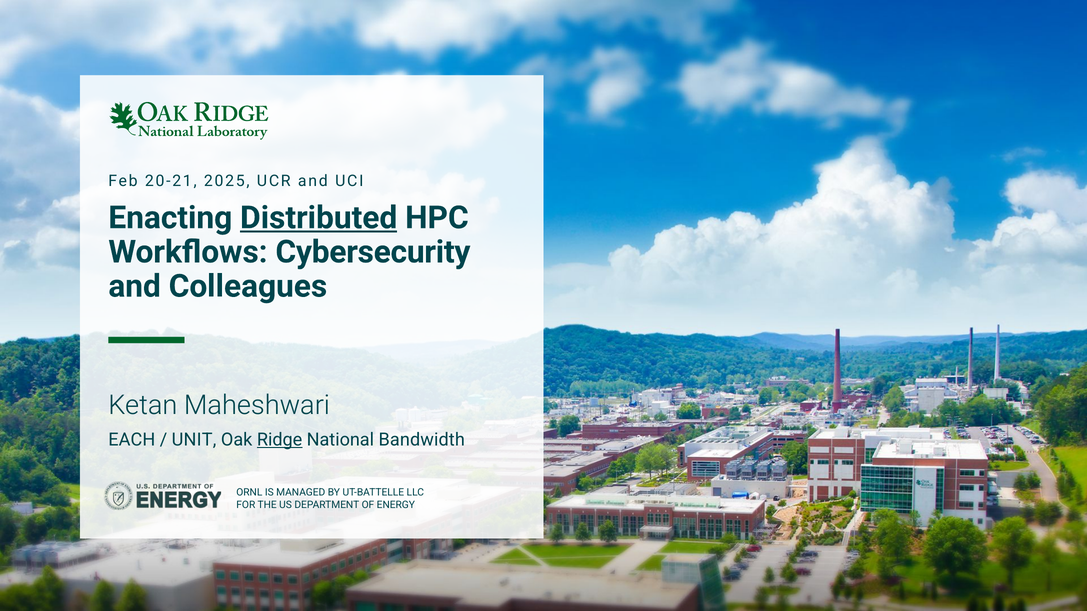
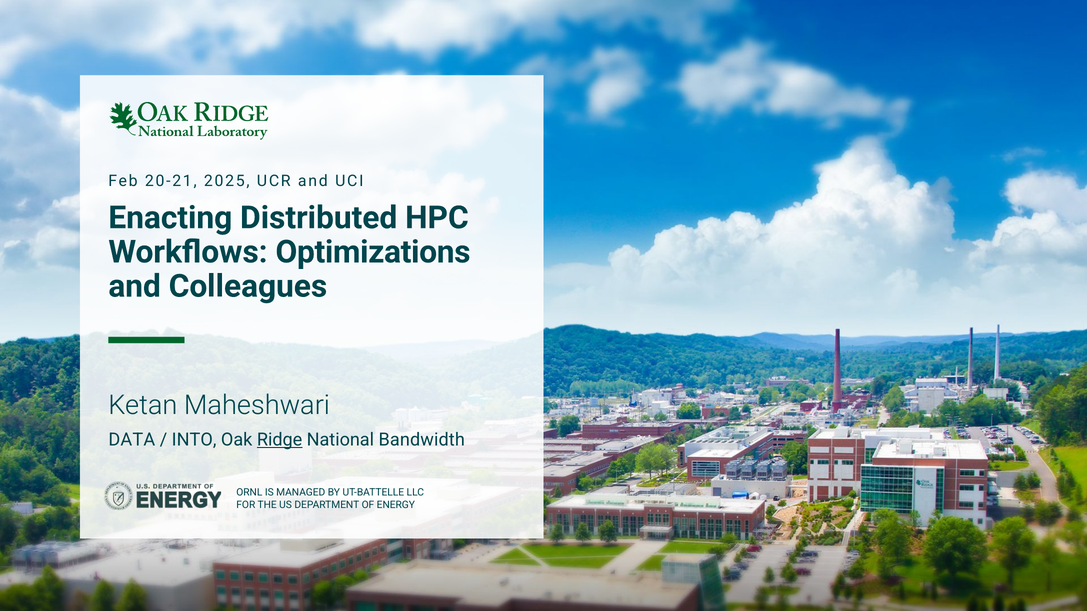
Distributed underline: present -> none
Cybersecurity: Cybersecurity -> Optimizations
EACH: EACH -> DATA
UNIT: UNIT -> INTO
